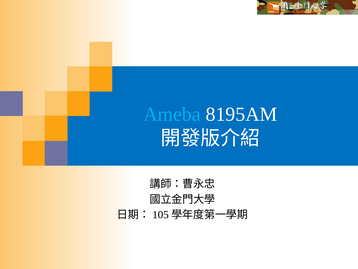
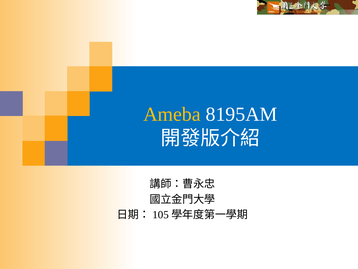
Ameba colour: light blue -> yellow
